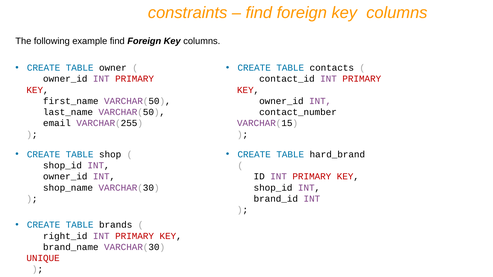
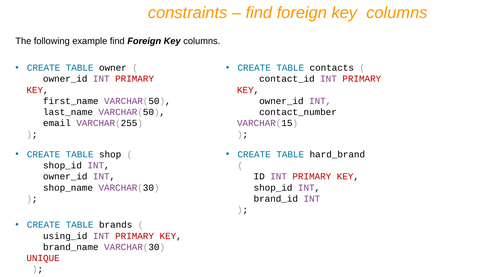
right_id: right_id -> using_id
